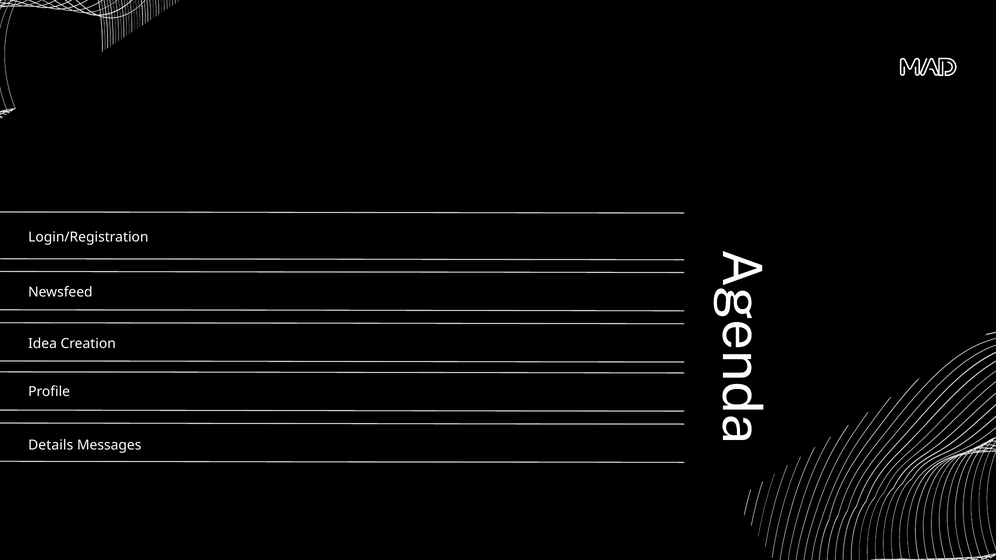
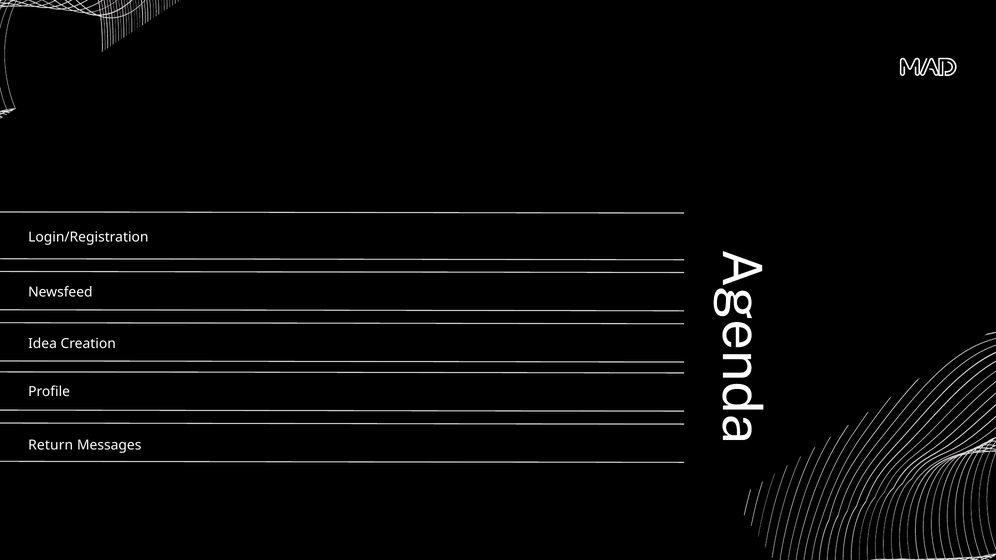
Details: Details -> Return
